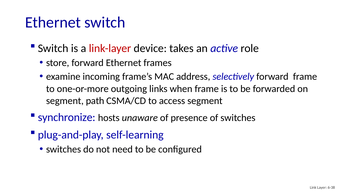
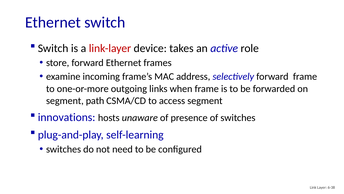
synchronize: synchronize -> innovations
